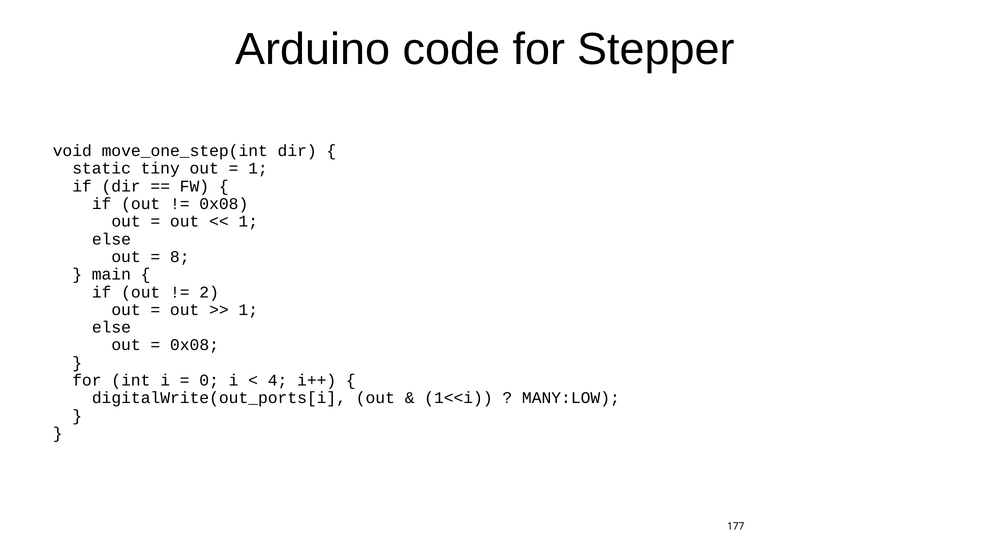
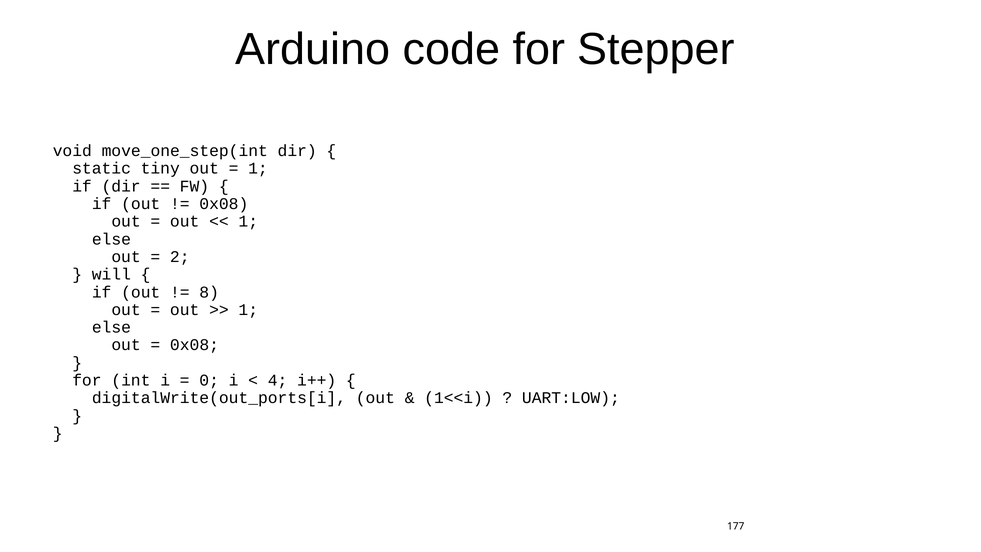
8: 8 -> 2
main: main -> will
2: 2 -> 8
MANY:LOW: MANY:LOW -> UART:LOW
